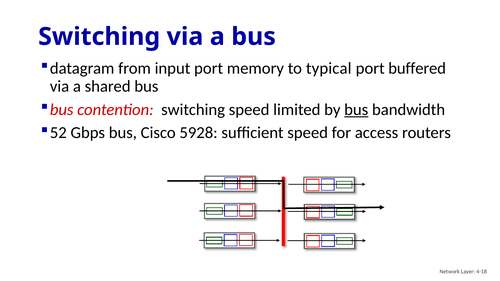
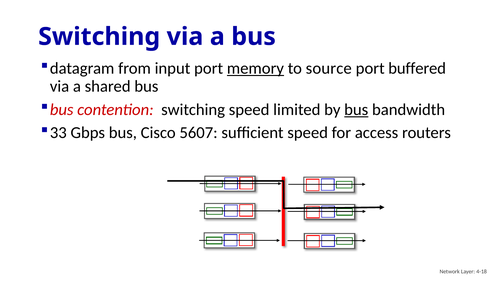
memory underline: none -> present
typical: typical -> source
52: 52 -> 33
5928: 5928 -> 5607
